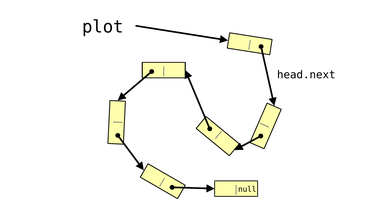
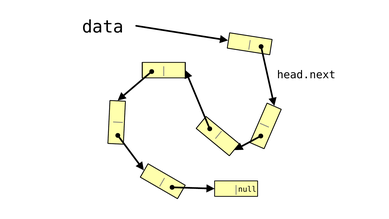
plot: plot -> data
